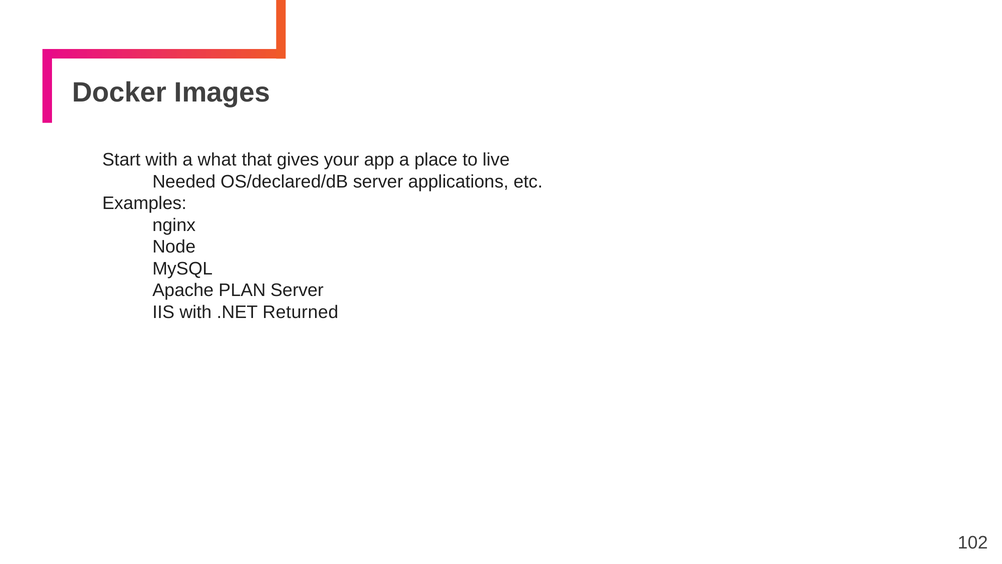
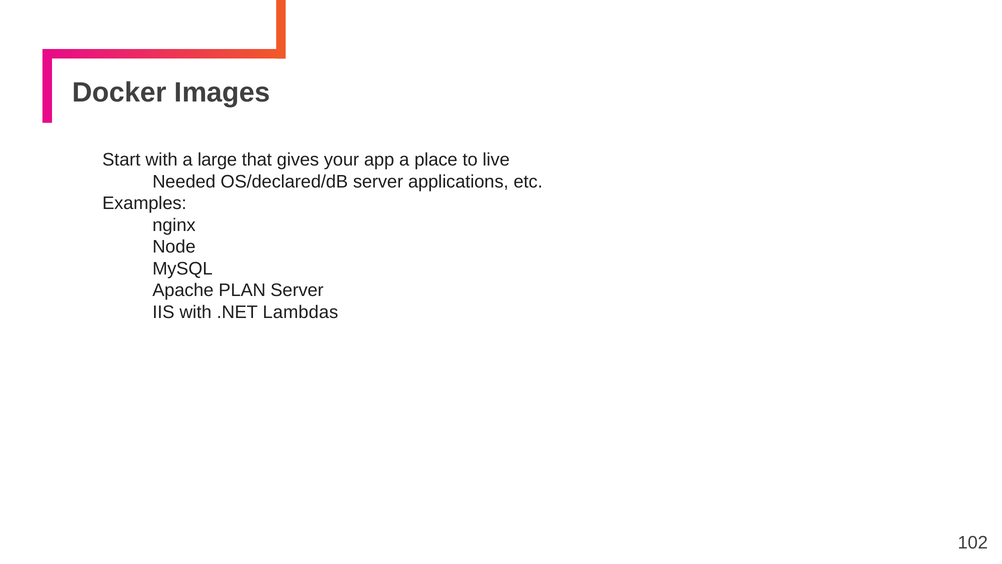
what: what -> large
Returned: Returned -> Lambdas
